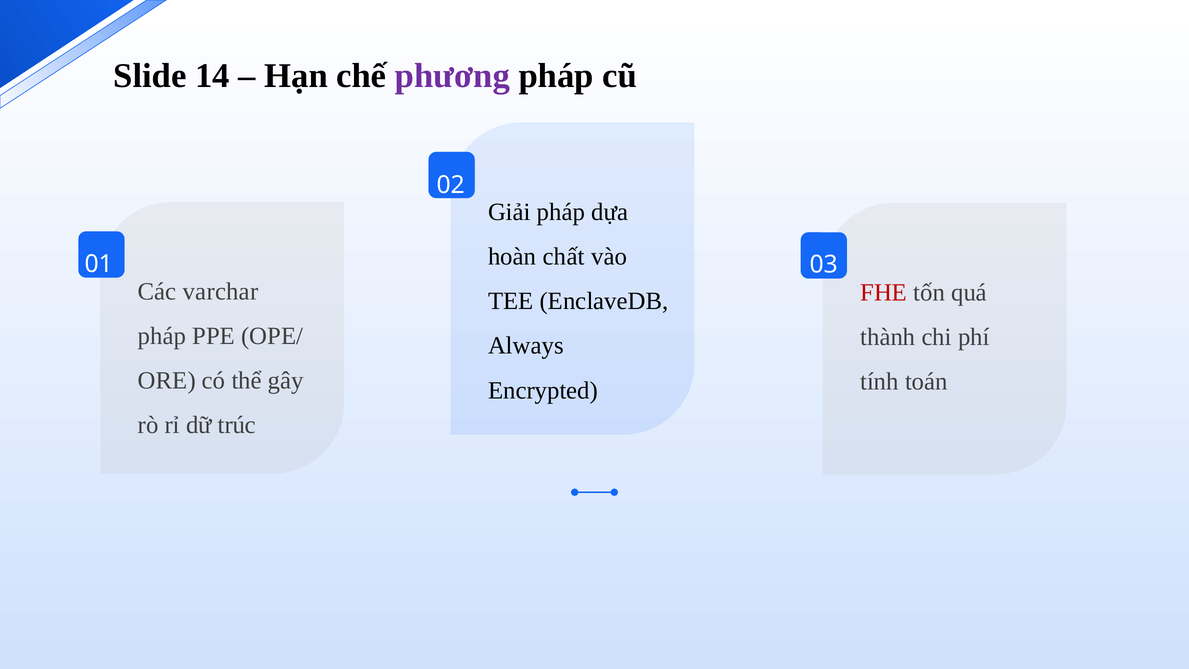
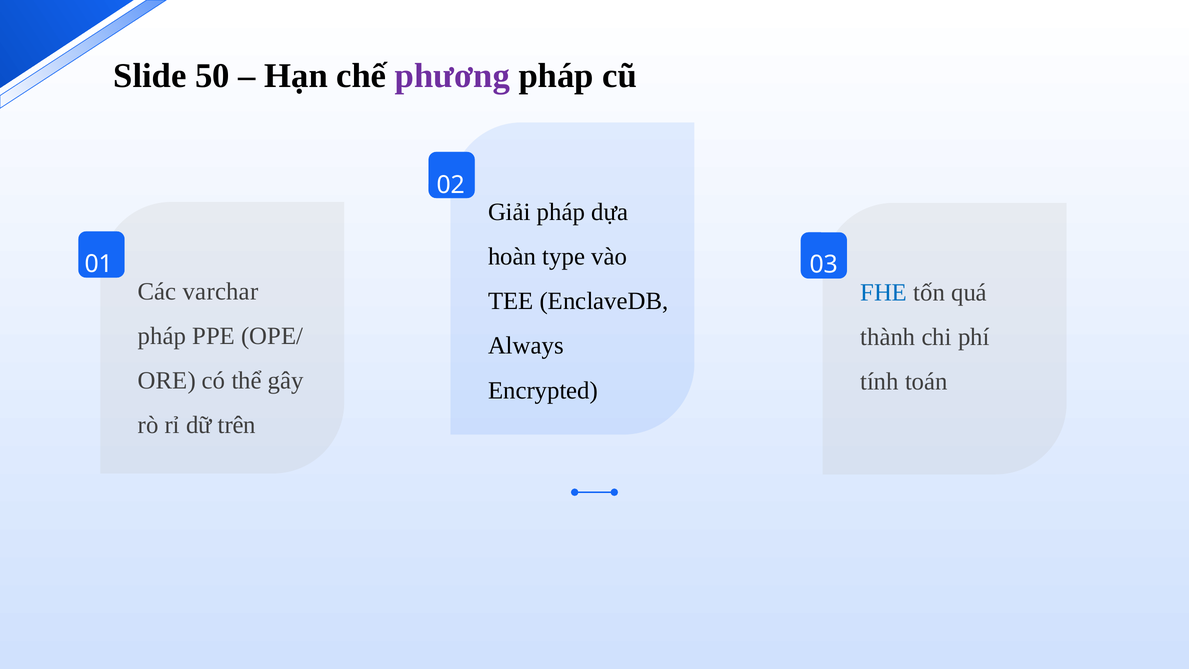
14: 14 -> 50
chất: chất -> type
FHE colour: red -> blue
trúc: trúc -> trên
